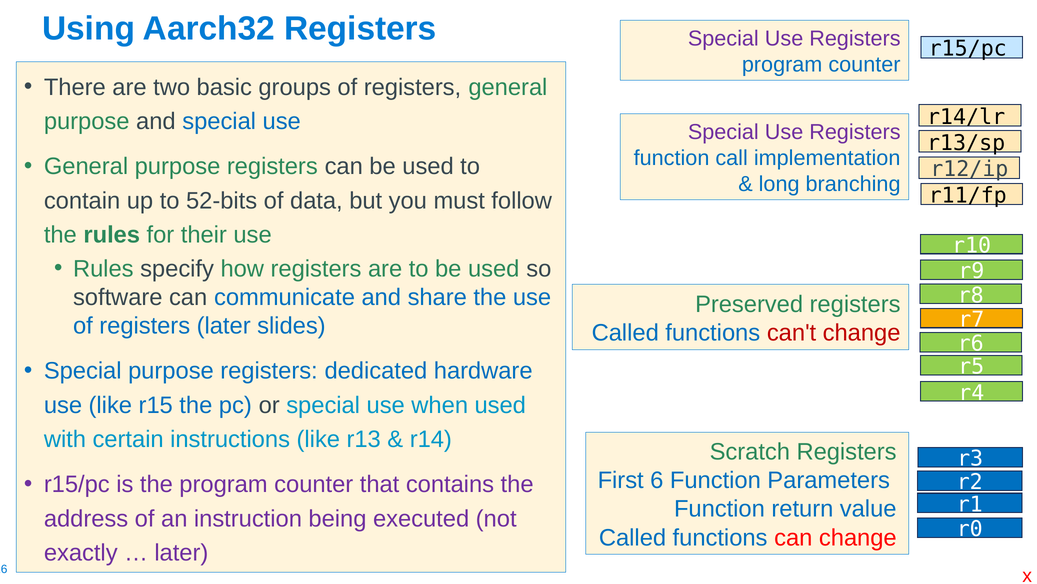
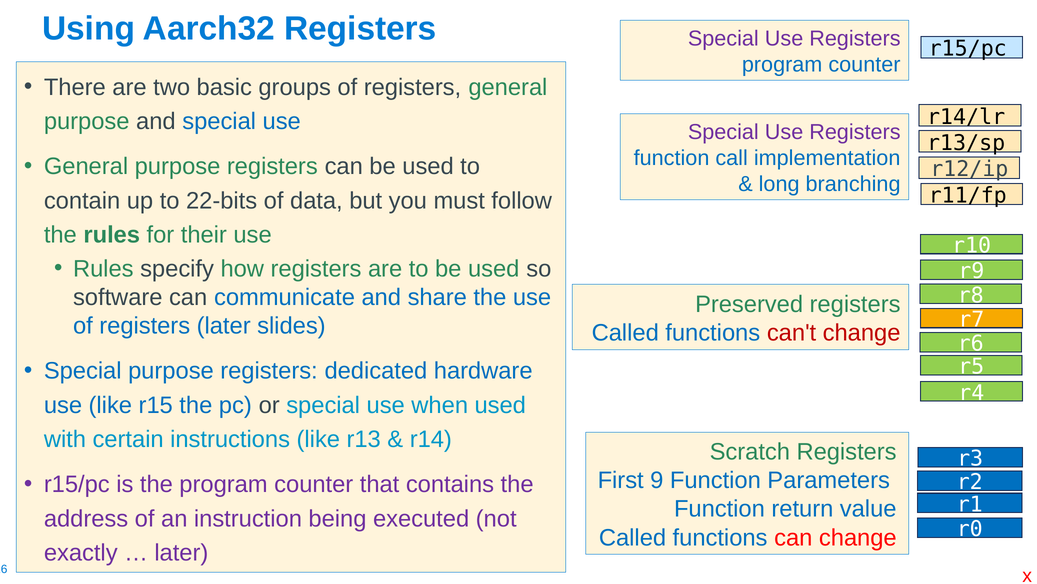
52-bits: 52-bits -> 22-bits
6: 6 -> 9
